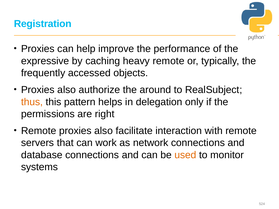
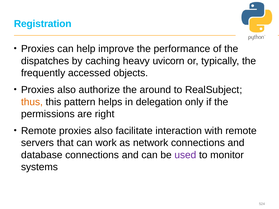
expressive: expressive -> dispatches
heavy remote: remote -> uvicorn
used colour: orange -> purple
